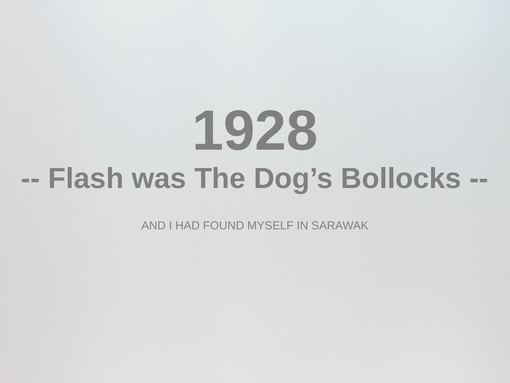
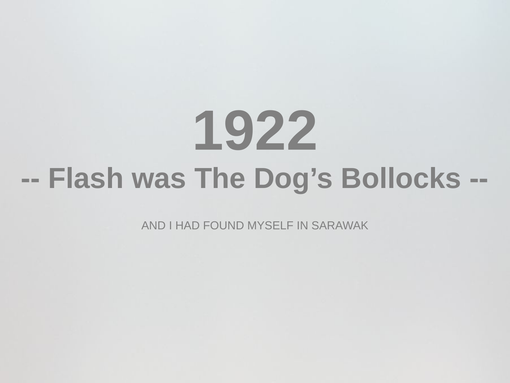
1928: 1928 -> 1922
